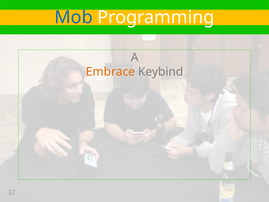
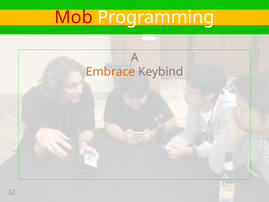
Mob colour: blue -> red
